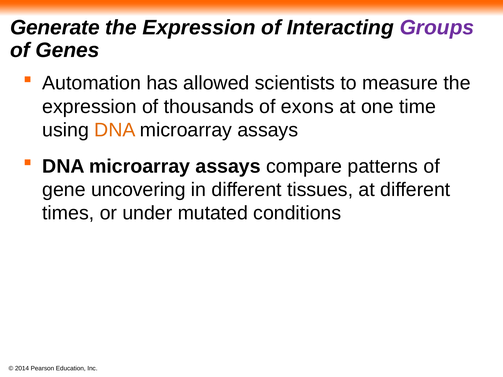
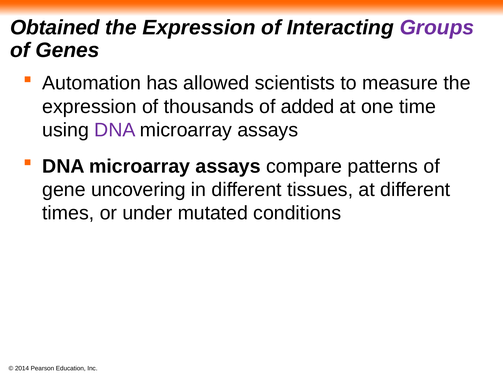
Generate: Generate -> Obtained
exons: exons -> added
DNA at (115, 130) colour: orange -> purple
